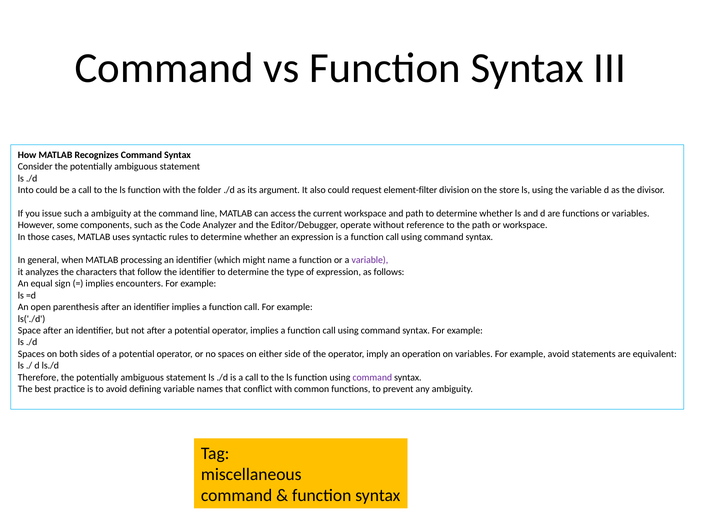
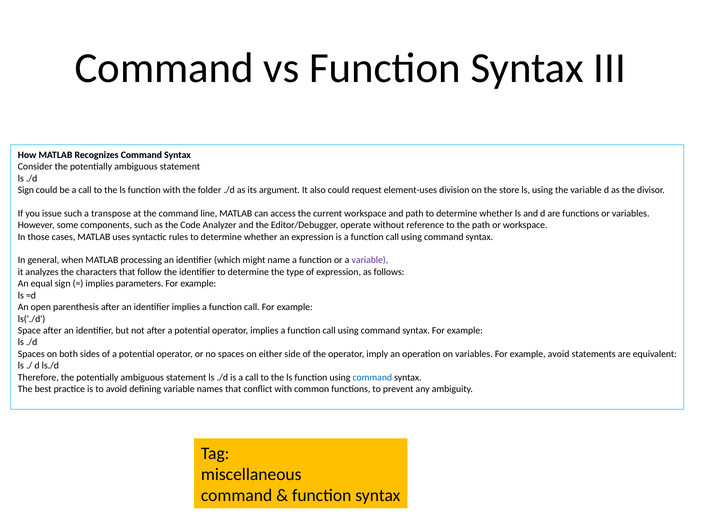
Into at (26, 190): Into -> Sign
element-filter: element-filter -> element-uses
a ambiguity: ambiguity -> transpose
encounters: encounters -> parameters
command at (372, 377) colour: purple -> blue
